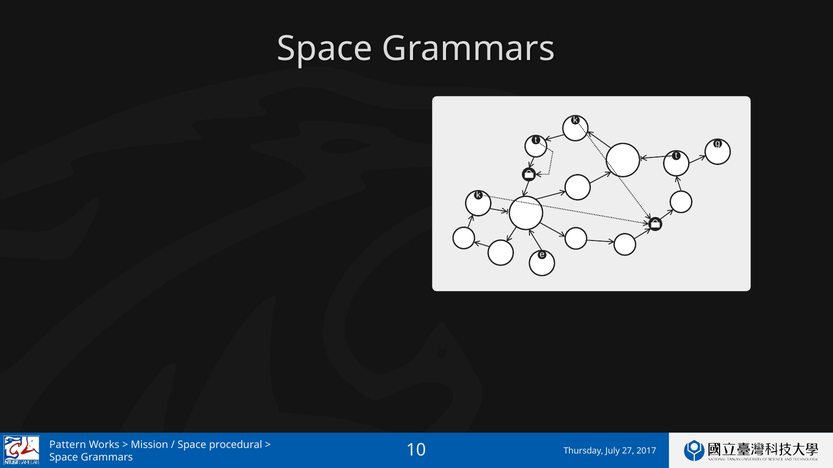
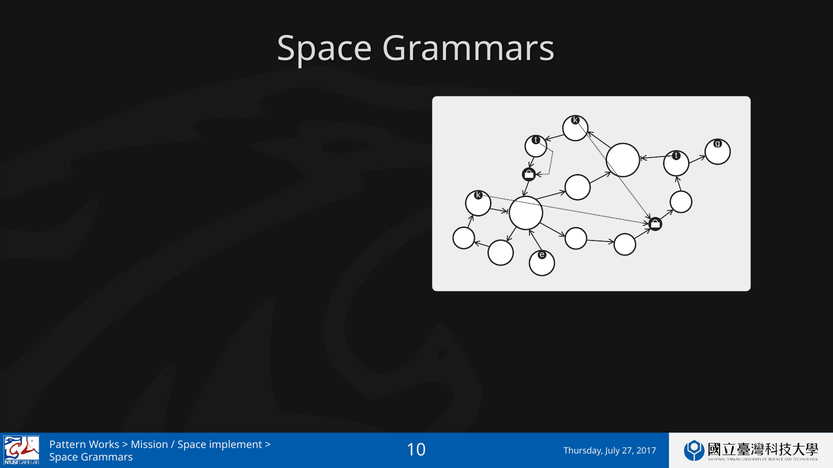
procedural: procedural -> implement
